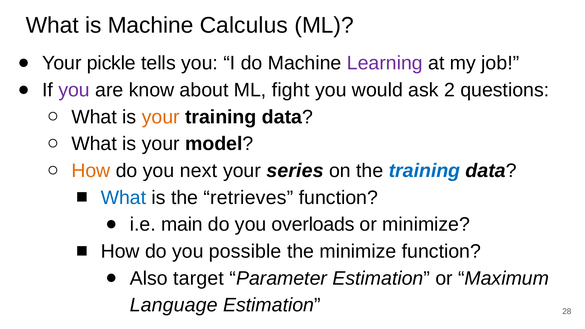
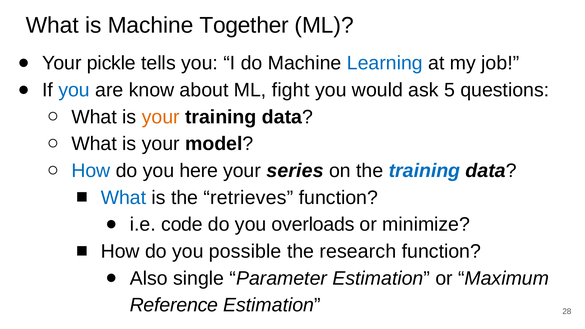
Calculus: Calculus -> Together
Learning colour: purple -> blue
you at (74, 90) colour: purple -> blue
2: 2 -> 5
How at (91, 171) colour: orange -> blue
next: next -> here
main: main -> code
the minimize: minimize -> research
target: target -> single
Language: Language -> Reference
